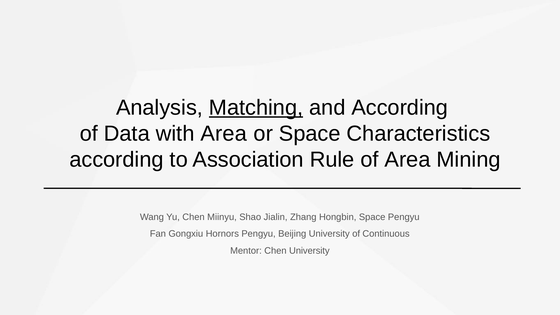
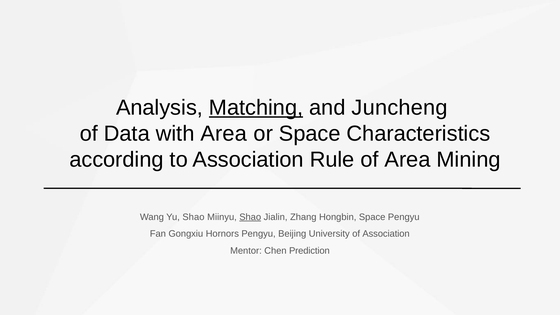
and According: According -> Juncheng
Yu Chen: Chen -> Shao
Shao at (250, 217) underline: none -> present
of Continuous: Continuous -> Association
Chen University: University -> Prediction
